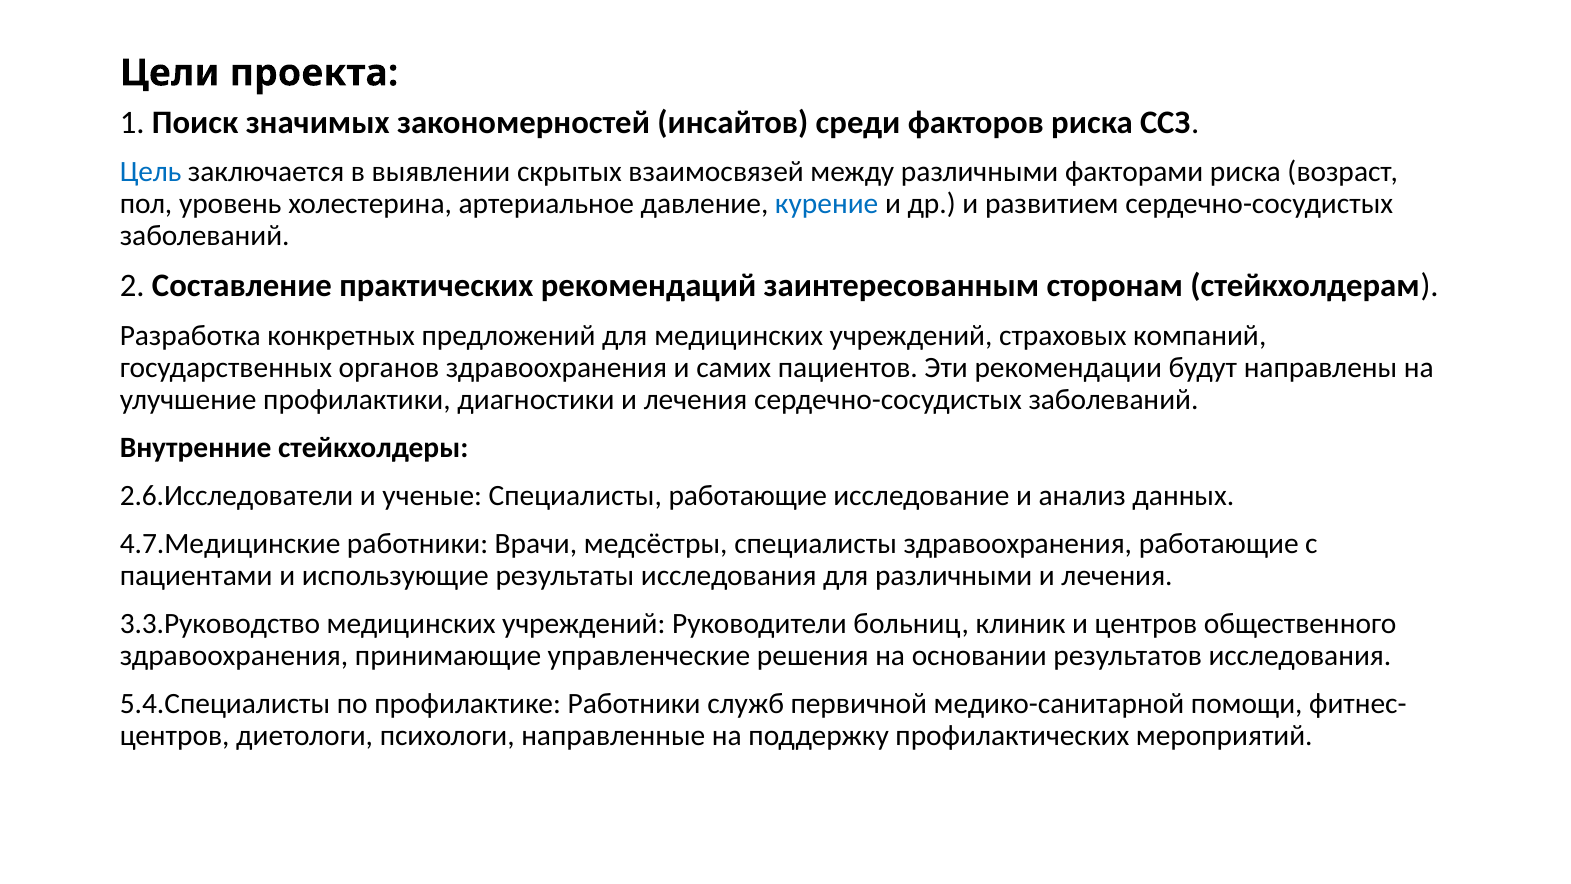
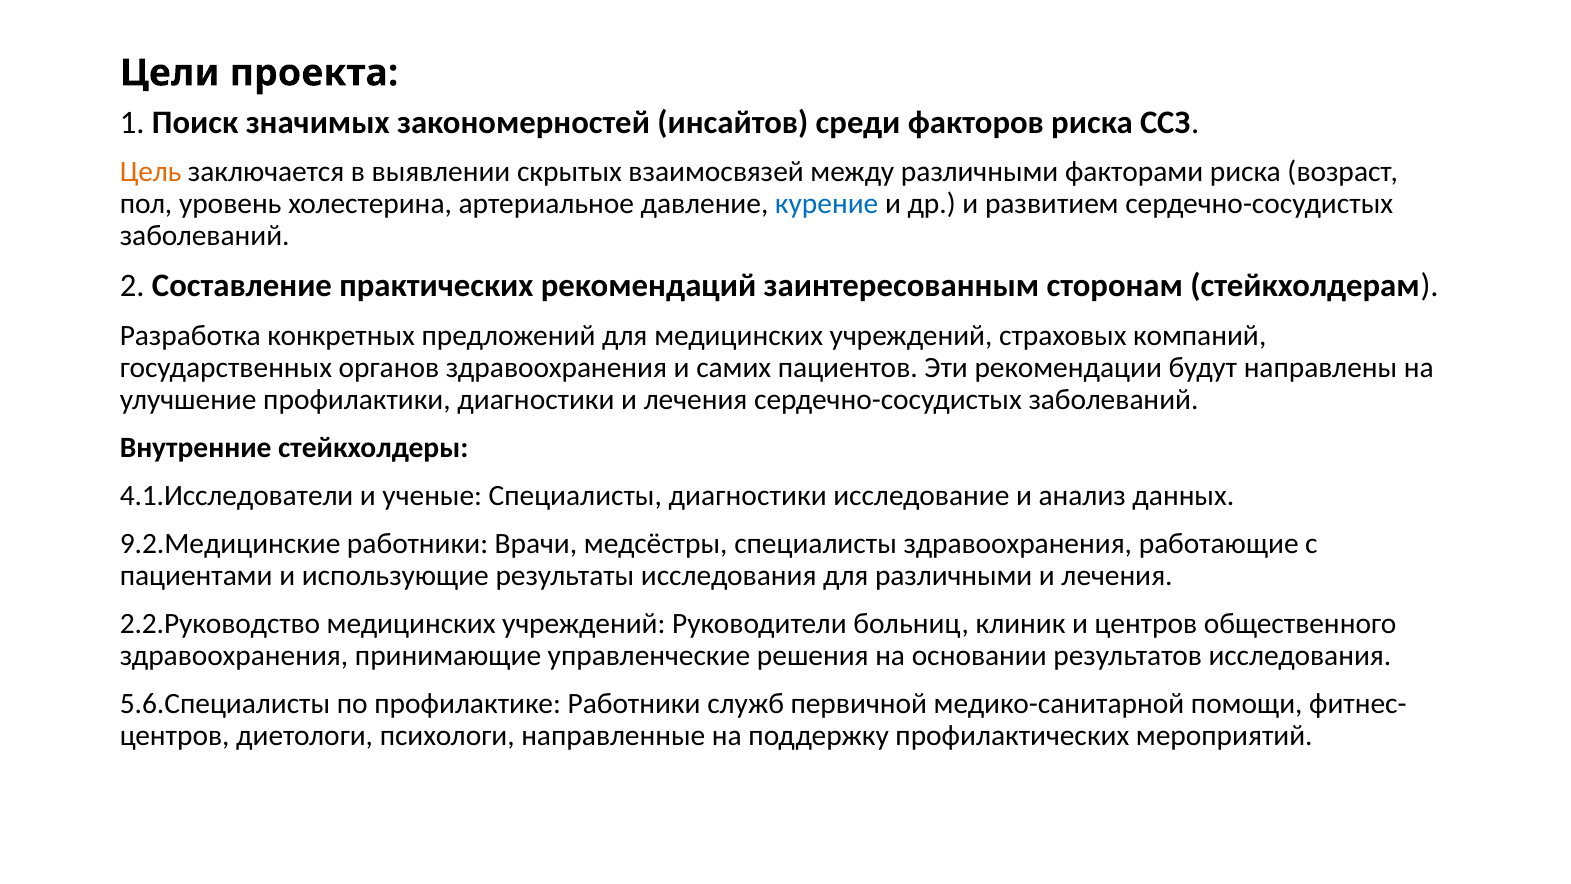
Цель colour: blue -> orange
2.6.Исследователи: 2.6.Исследователи -> 4.1.Исследователи
Специалисты работающие: работающие -> диагностики
4.7.Медицинские: 4.7.Медицинские -> 9.2.Медицинские
3.3.Руководство: 3.3.Руководство -> 2.2.Руководство
5.4.Специалисты: 5.4.Специалисты -> 5.6.Специалисты
